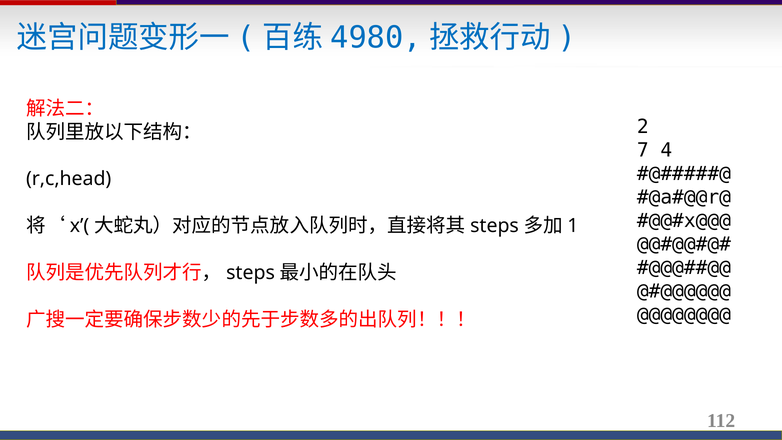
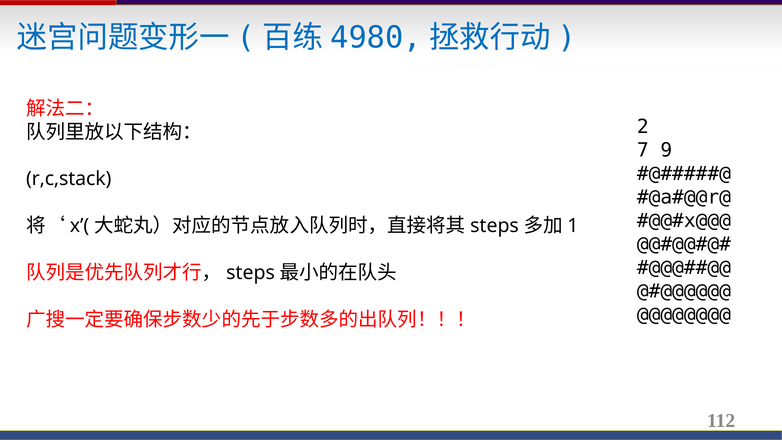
4: 4 -> 9
r,c,head: r,c,head -> r,c,stack
